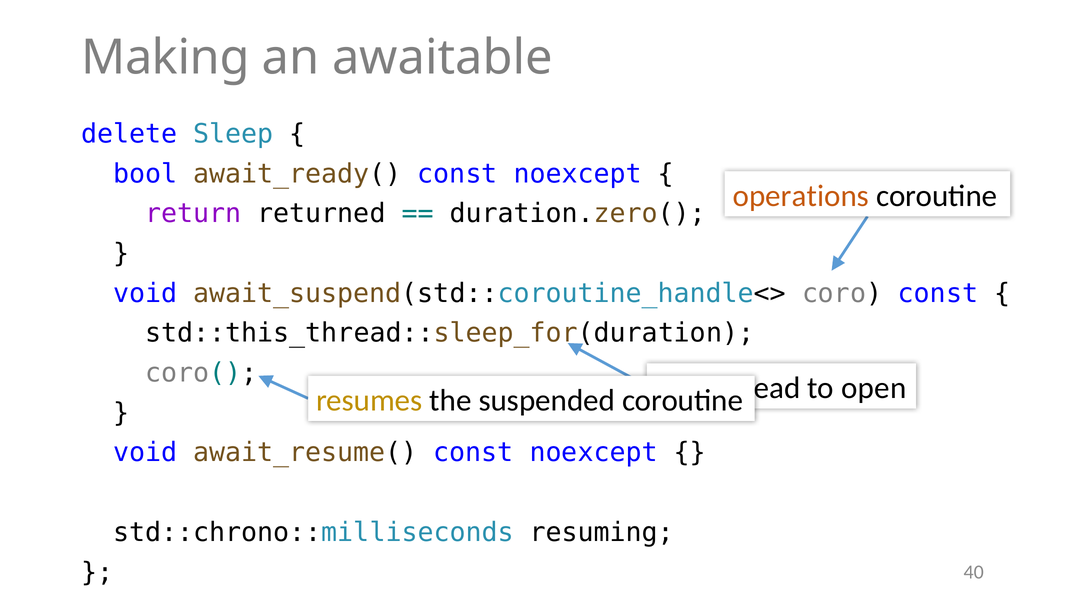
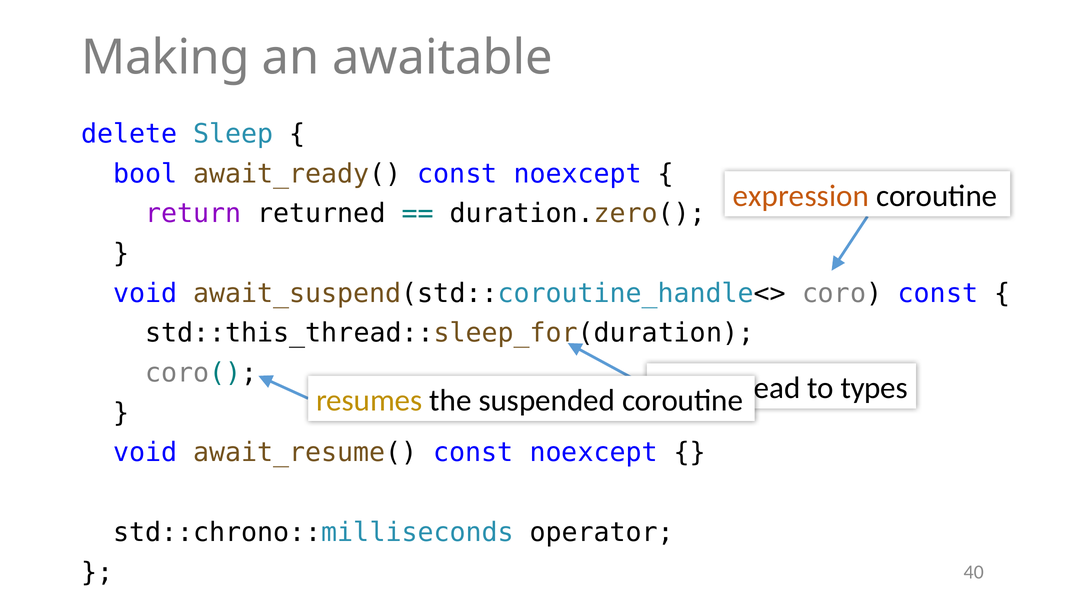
operations: operations -> expression
open: open -> types
resuming: resuming -> operator
